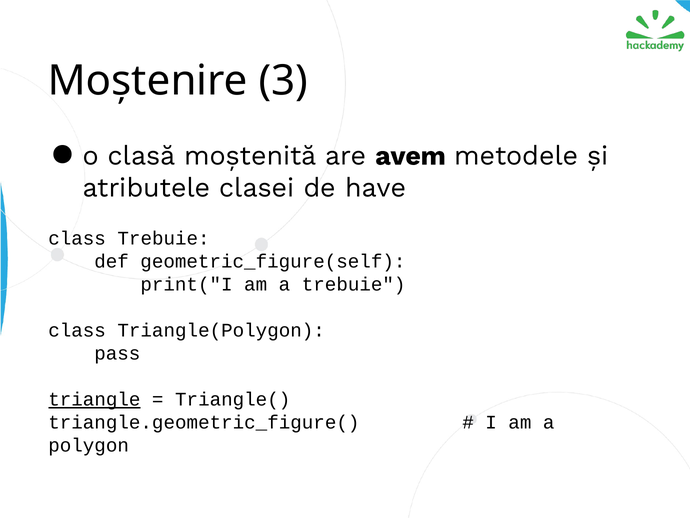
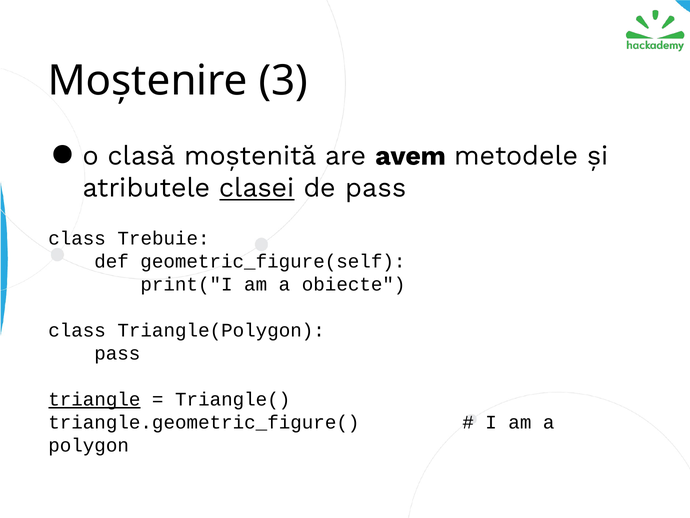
clasei underline: none -> present
de have: have -> pass
a trebuie: trebuie -> obiecte
